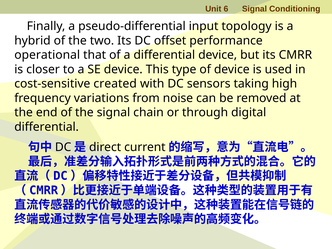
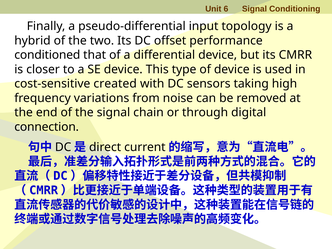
operational: operational -> conditioned
differential at (47, 127): differential -> connection
